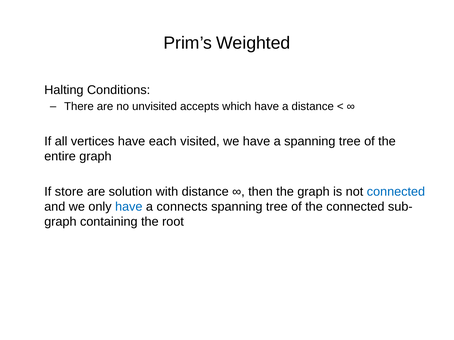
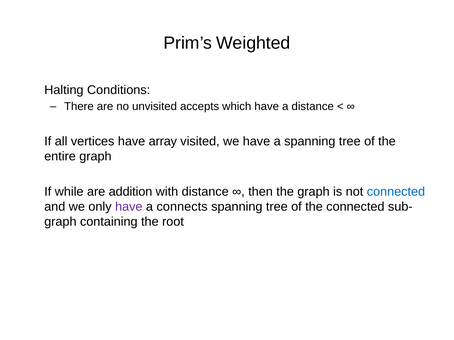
each: each -> array
store: store -> while
solution: solution -> addition
have at (129, 207) colour: blue -> purple
